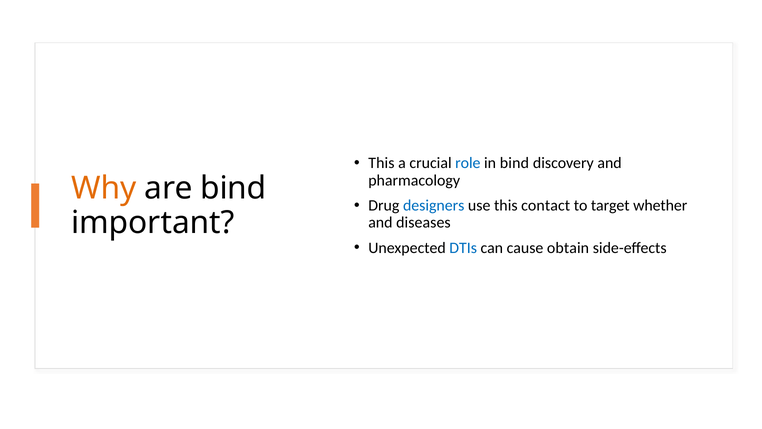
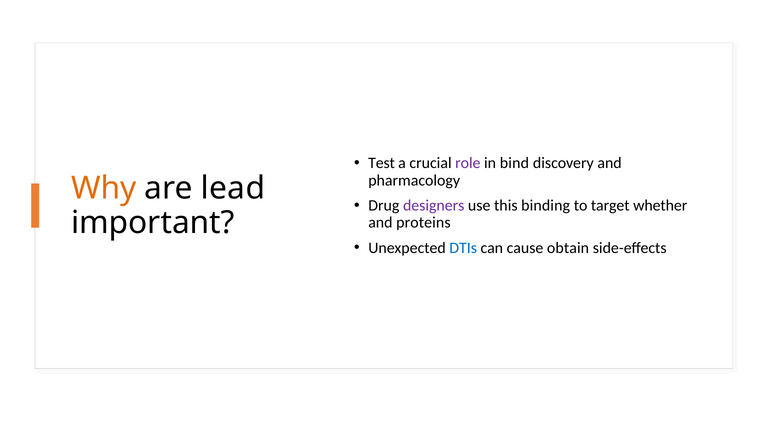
This at (381, 163): This -> Test
role colour: blue -> purple
are bind: bind -> lead
designers colour: blue -> purple
contact: contact -> binding
diseases: diseases -> proteins
